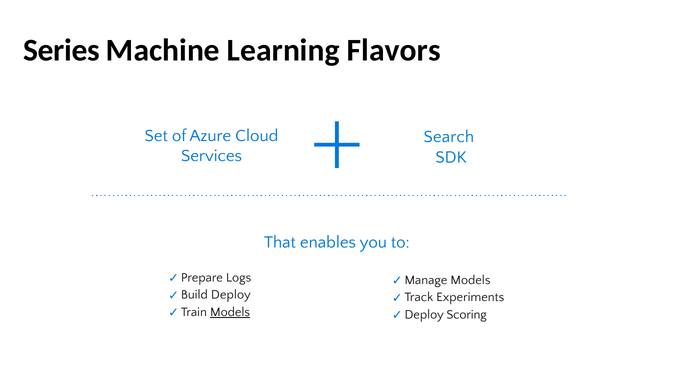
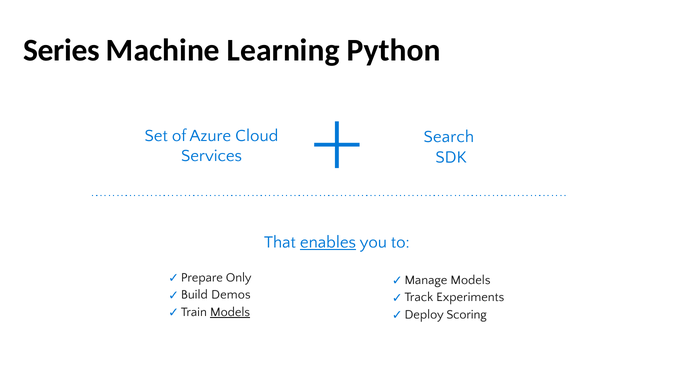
Flavors: Flavors -> Python
enables underline: none -> present
Logs: Logs -> Only
Deploy: Deploy -> Demos
